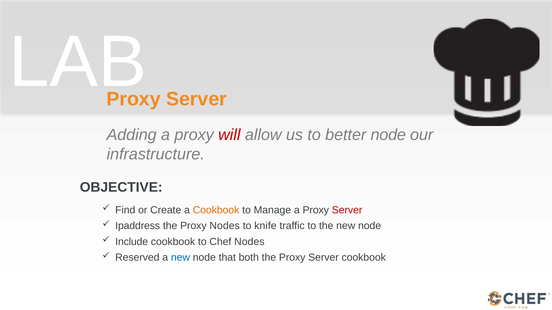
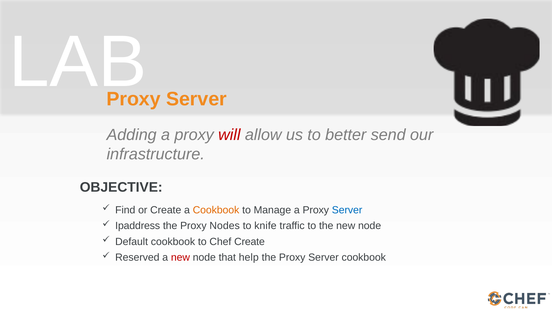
better node: node -> send
Server at (347, 210) colour: red -> blue
Include: Include -> Default
Chef Nodes: Nodes -> Create
new at (180, 258) colour: blue -> red
both: both -> help
